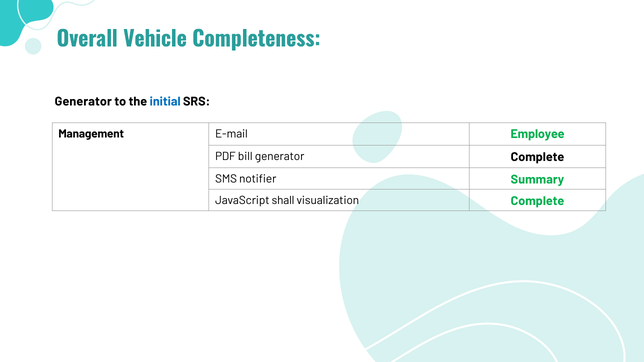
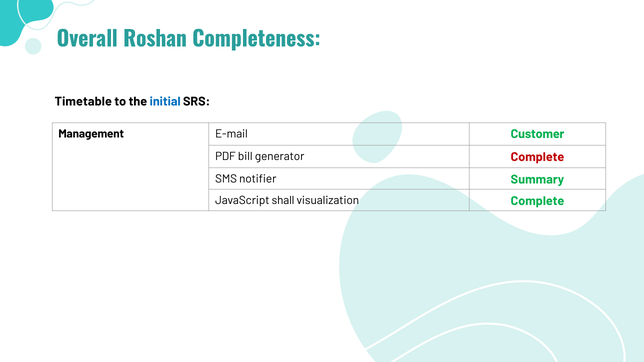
Vehicle: Vehicle -> Roshan
Generator at (83, 101): Generator -> Timetable
Employee: Employee -> Customer
Complete at (538, 157) colour: black -> red
